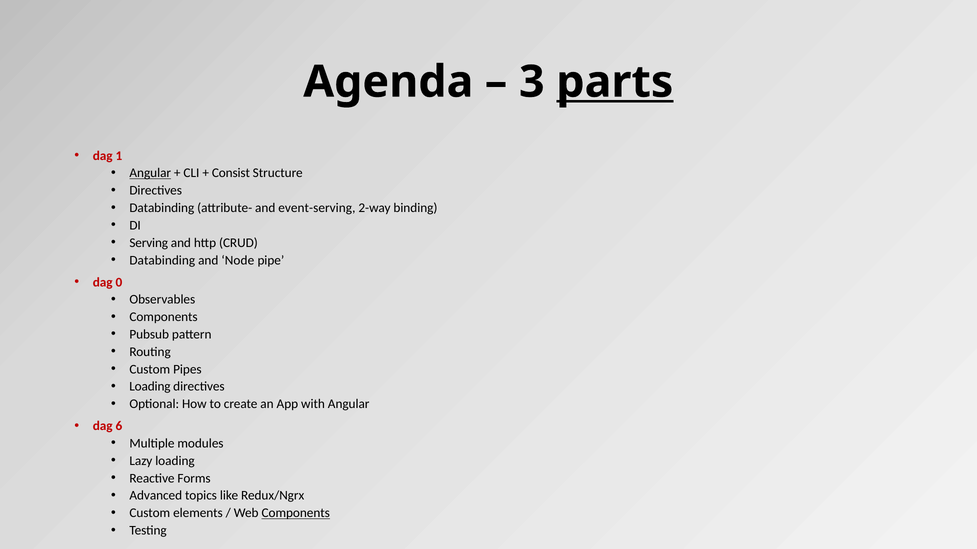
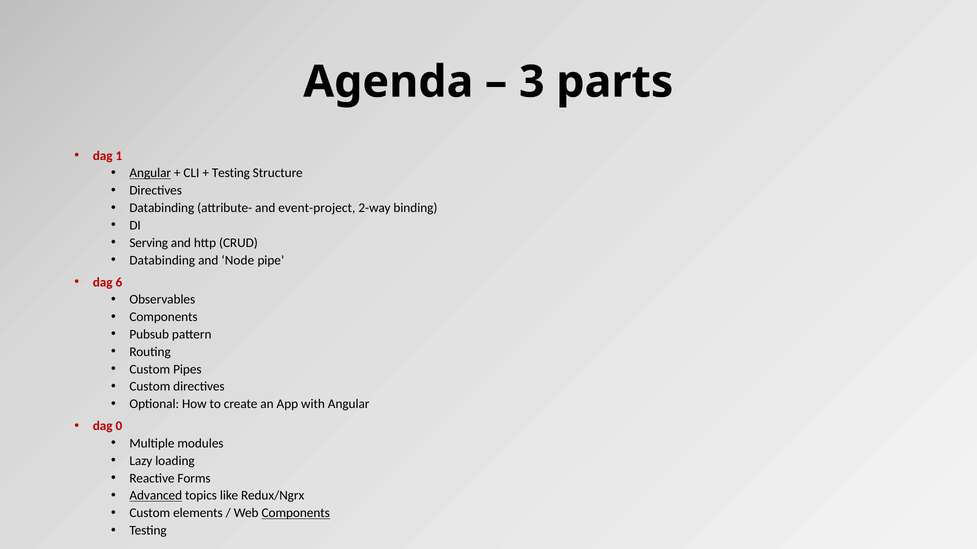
parts underline: present -> none
Consist at (231, 173): Consist -> Testing
event-serving: event-serving -> event-project
0: 0 -> 6
Loading at (150, 387): Loading -> Custom
6: 6 -> 0
Advanced underline: none -> present
